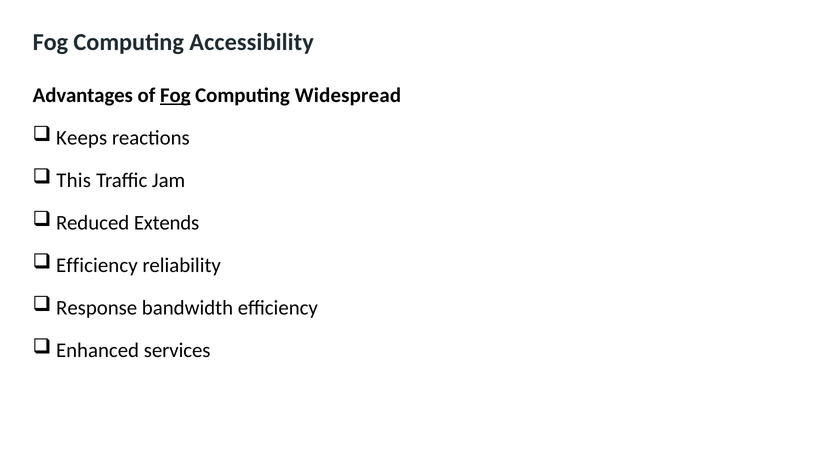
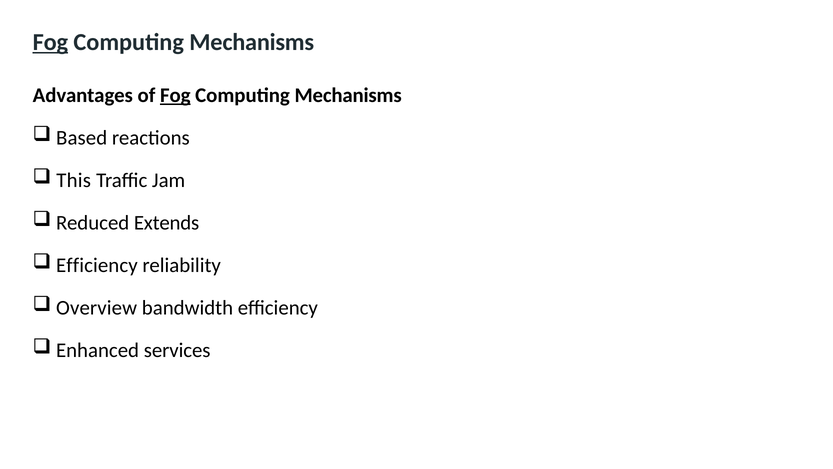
Fog at (50, 42) underline: none -> present
Accessibility at (252, 42): Accessibility -> Mechanisms
Widespread at (348, 95): Widespread -> Mechanisms
Keeps: Keeps -> Based
Response: Response -> Overview
